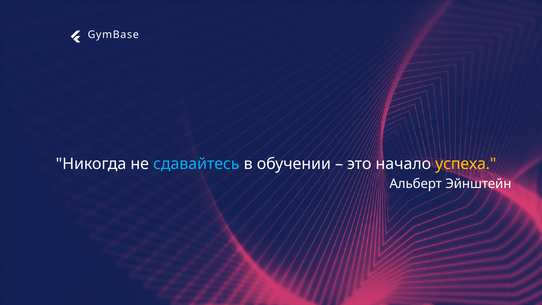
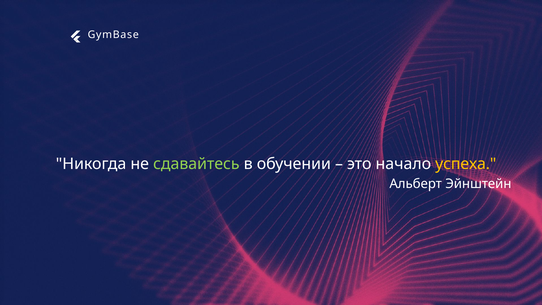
сдавайтесь colour: light blue -> light green
